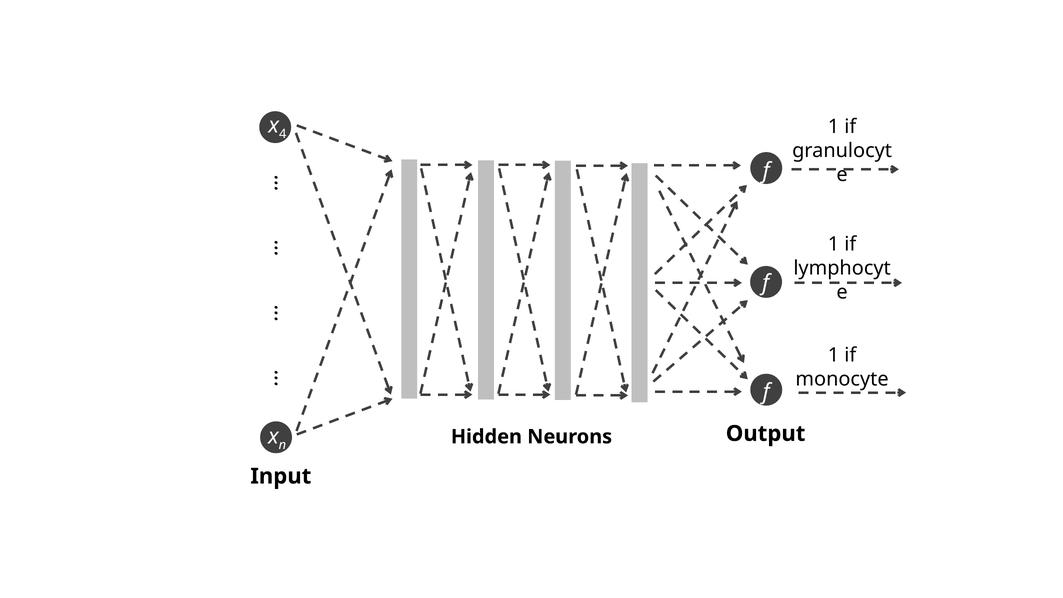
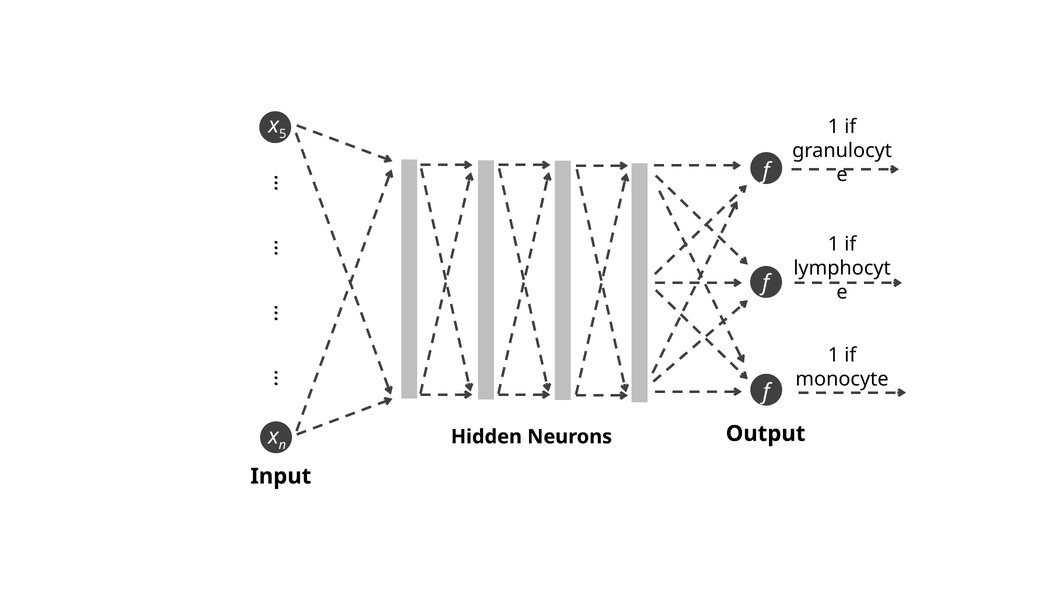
4: 4 -> 5
